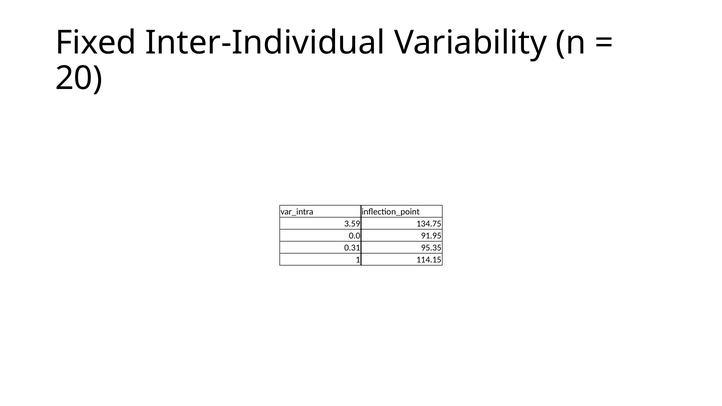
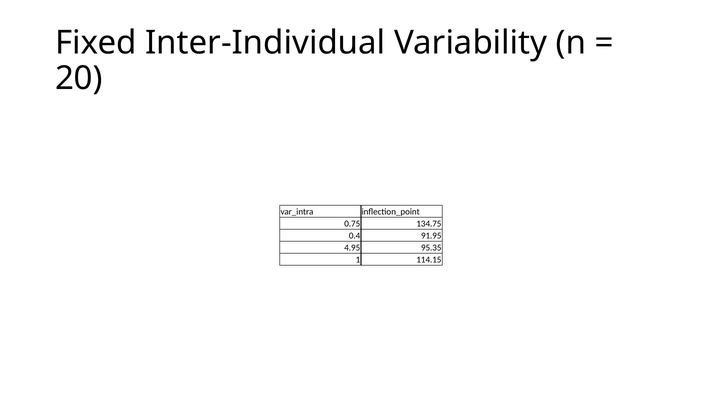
3.59: 3.59 -> 0.75
0.0: 0.0 -> 0.4
0.31: 0.31 -> 4.95
